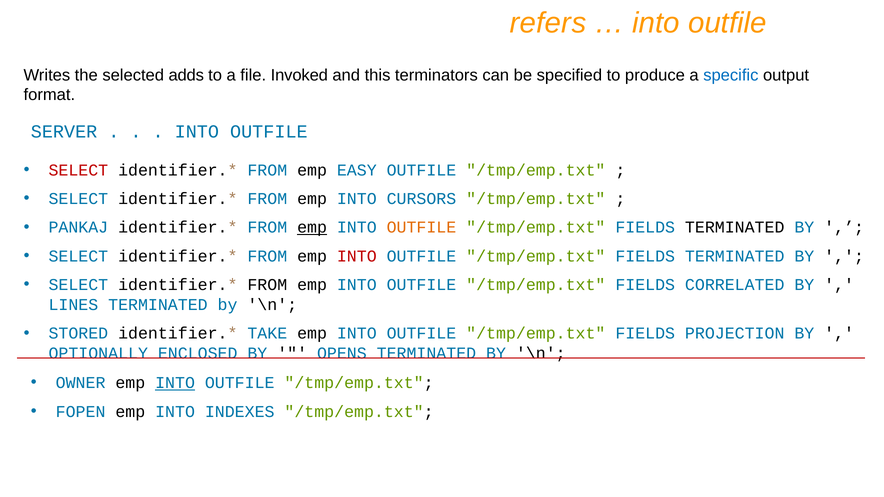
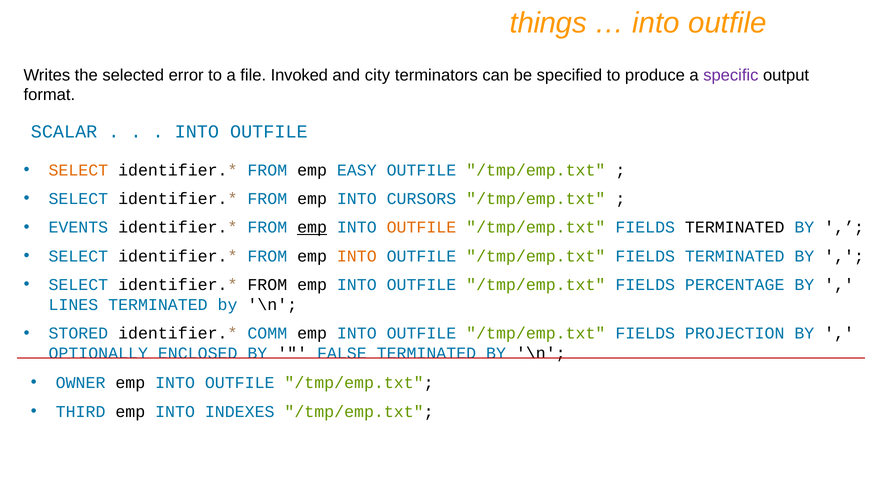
refers: refers -> things
adds: adds -> error
this: this -> city
specific colour: blue -> purple
SERVER: SERVER -> SCALAR
SELECT at (78, 170) colour: red -> orange
PANKAJ: PANKAJ -> EVENTS
INTO at (357, 256) colour: red -> orange
CORRELATED: CORRELATED -> PERCENTAGE
TAKE: TAKE -> COMM
OPENS: OPENS -> FALSE
INTO at (175, 383) underline: present -> none
FOPEN: FOPEN -> THIRD
